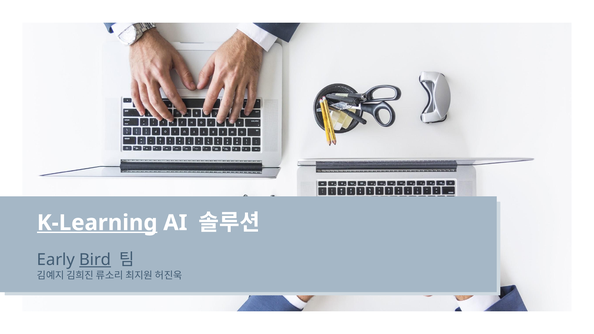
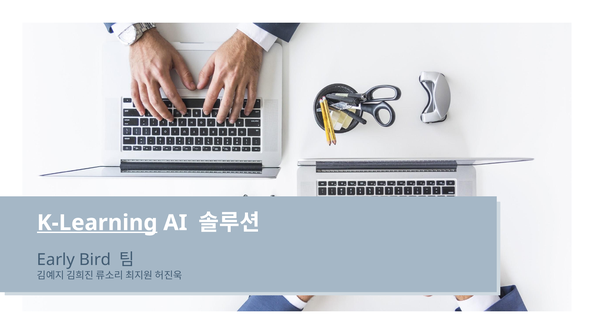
Bird underline: present -> none
